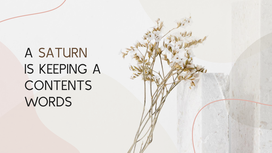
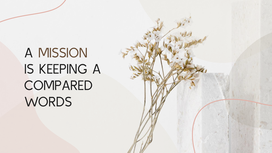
SATURN: SATURN -> MISSION
CONTENTS: CONTENTS -> COMPARED
